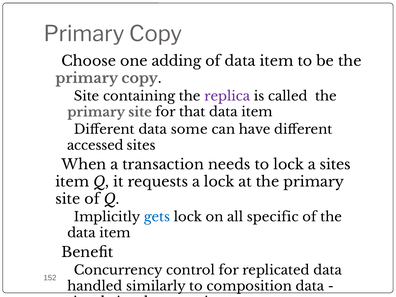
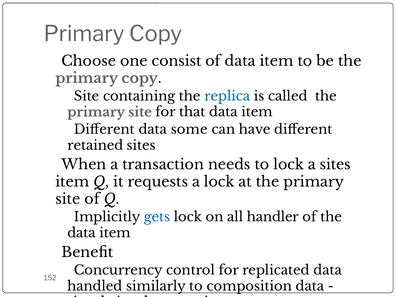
adding: adding -> consist
replica at (227, 96) colour: purple -> blue
accessed: accessed -> retained
specific: specific -> handler
